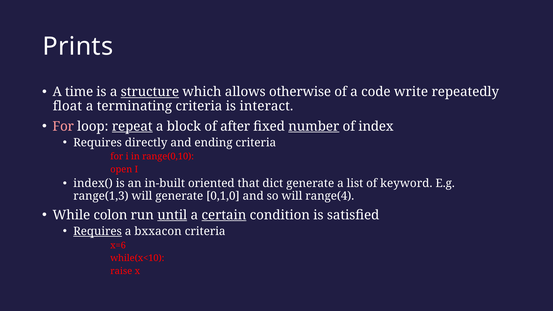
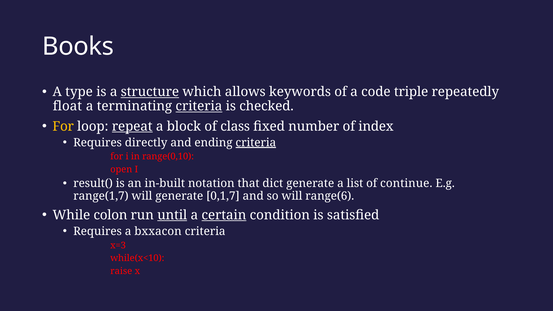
Prints: Prints -> Books
time: time -> type
otherwise: otherwise -> keywords
write: write -> triple
criteria at (199, 106) underline: none -> present
interact: interact -> checked
For at (63, 126) colour: pink -> yellow
after: after -> class
number underline: present -> none
criteria at (256, 143) underline: none -> present
index(: index( -> result(
oriented: oriented -> notation
keyword: keyword -> continue
range(1,3: range(1,3 -> range(1,7
0,1,0: 0,1,0 -> 0,1,7
range(4: range(4 -> range(6
Requires at (98, 231) underline: present -> none
x=6: x=6 -> x=3
